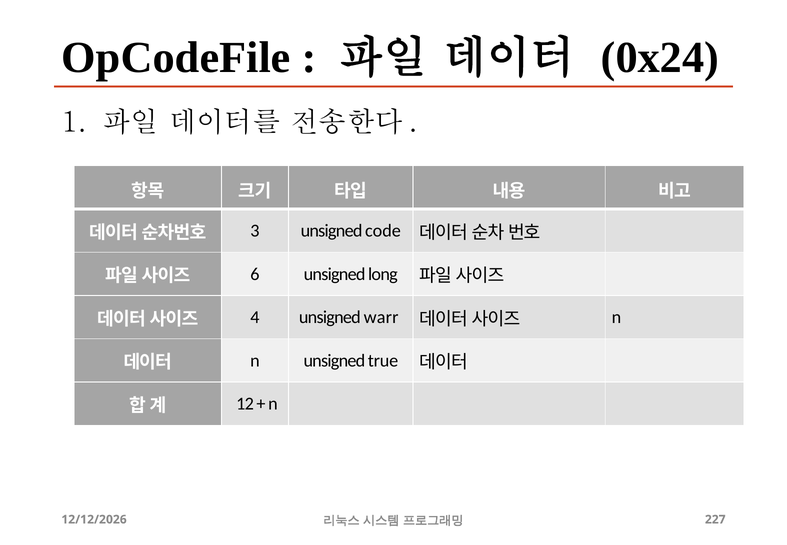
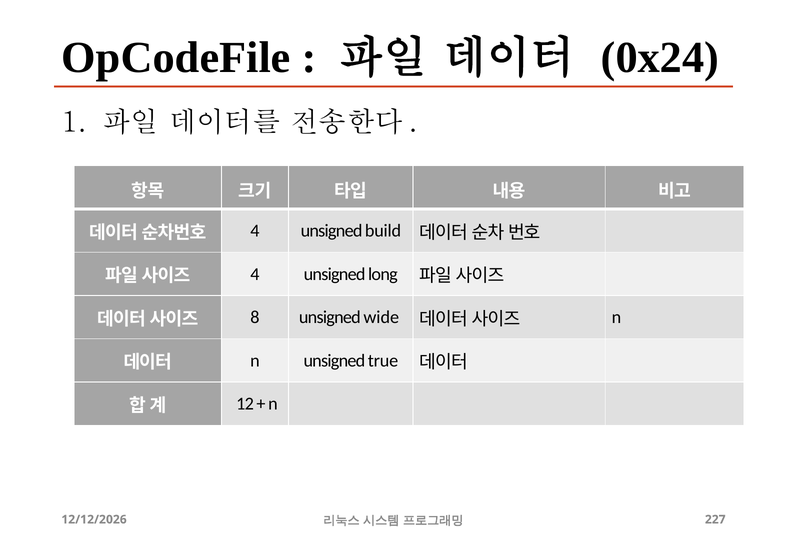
3 at (255, 231): 3 -> 4
code: code -> build
6 at (255, 274): 6 -> 4
4: 4 -> 8
warr: warr -> wide
